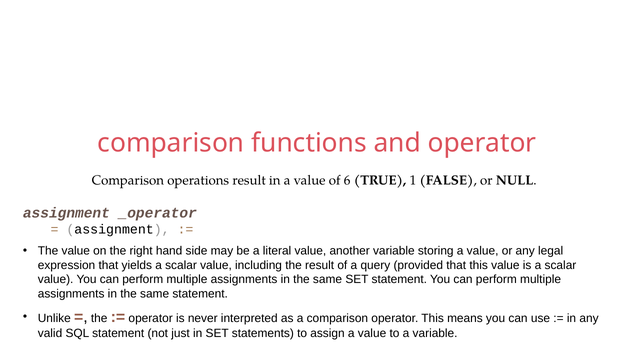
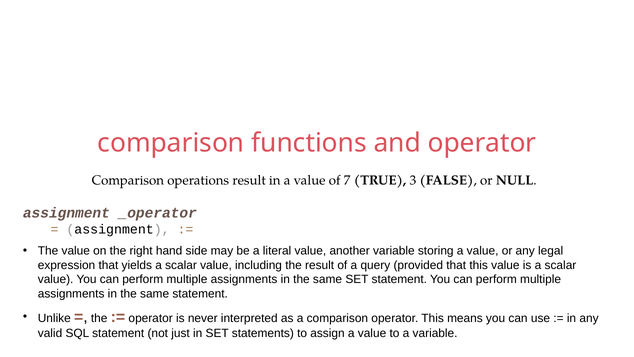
6: 6 -> 7
1: 1 -> 3
